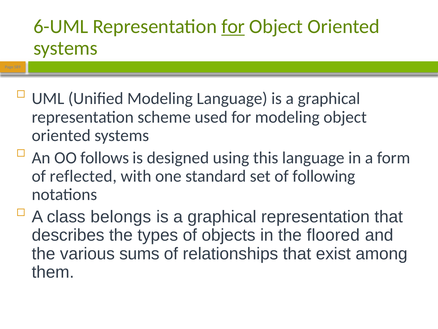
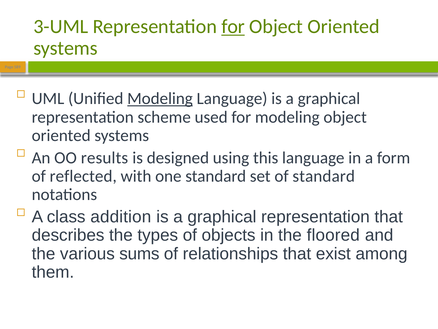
6-UML: 6-UML -> 3-UML
Modeling at (160, 98) underline: none -> present
follows: follows -> results
of following: following -> standard
belongs: belongs -> addition
